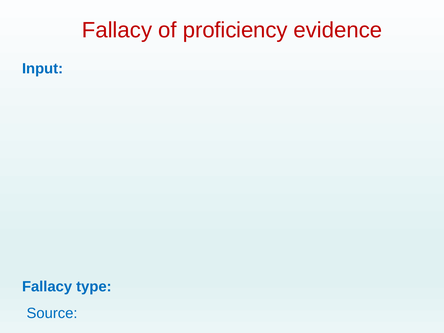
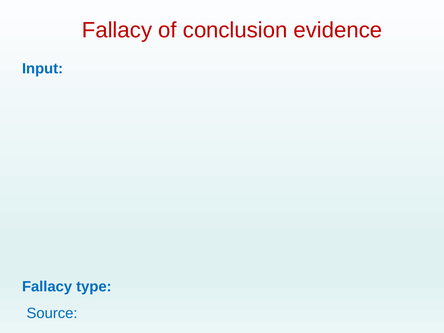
proficiency: proficiency -> conclusion
